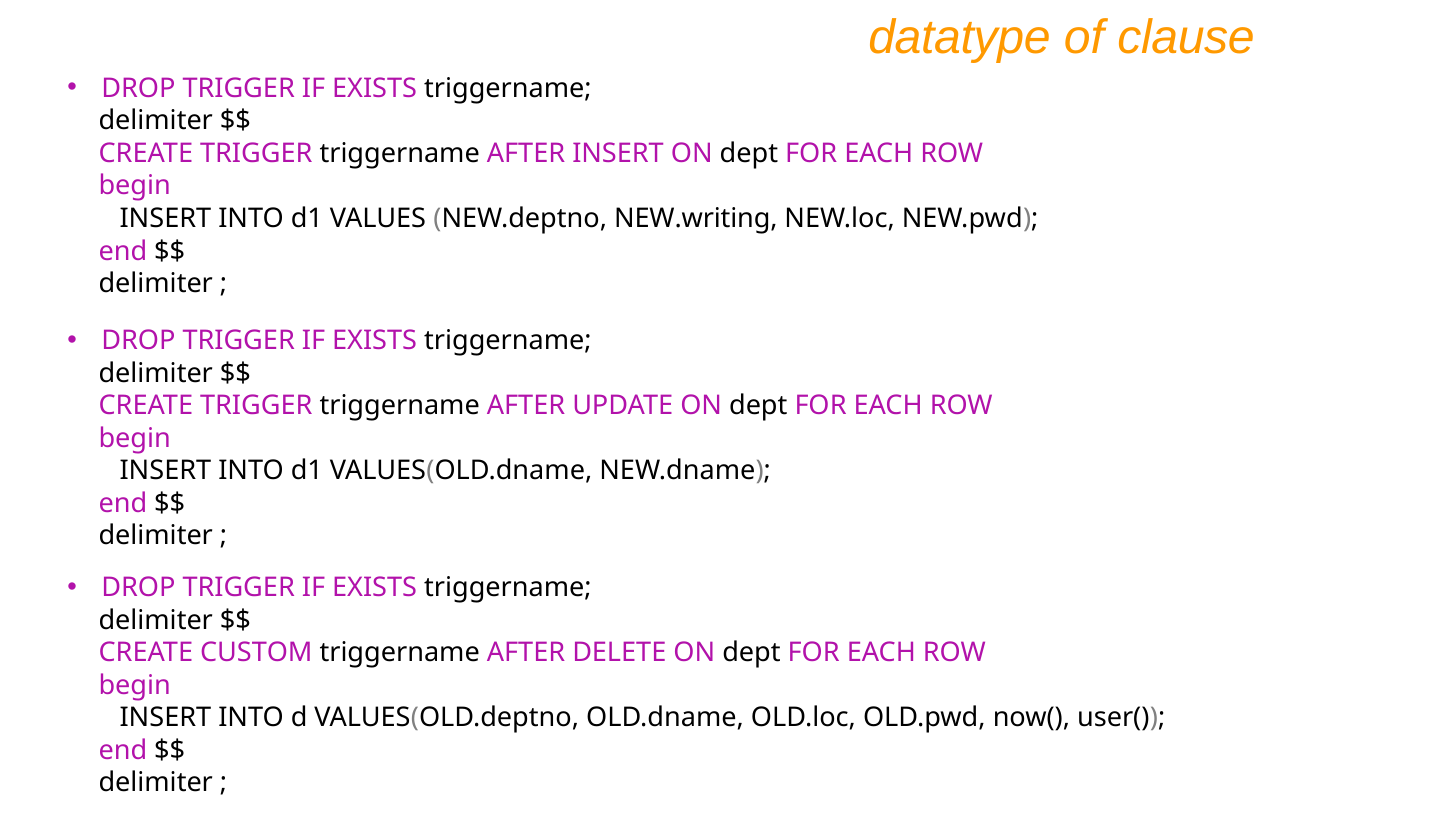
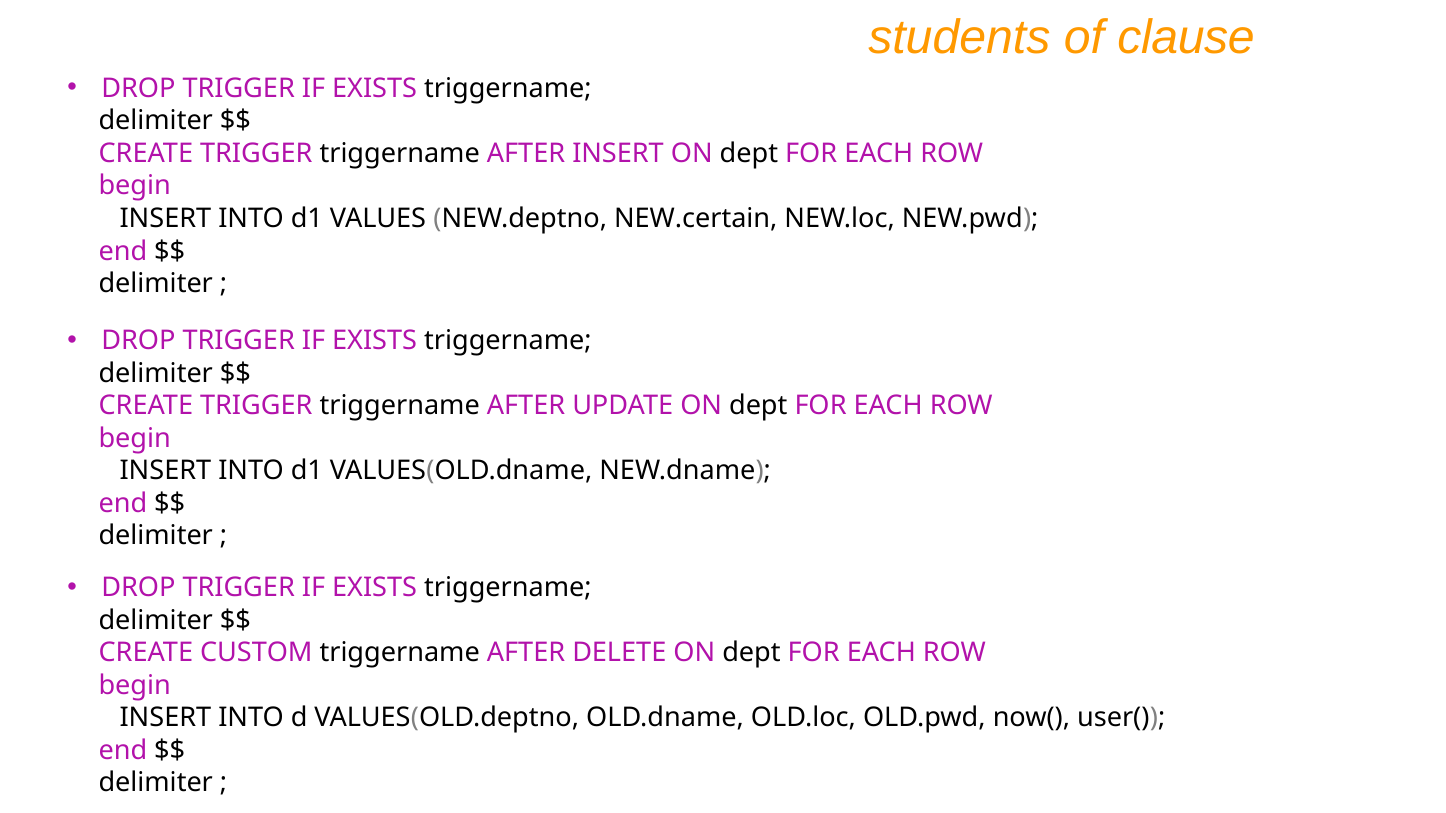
datatype: datatype -> students
NEW.writing: NEW.writing -> NEW.certain
